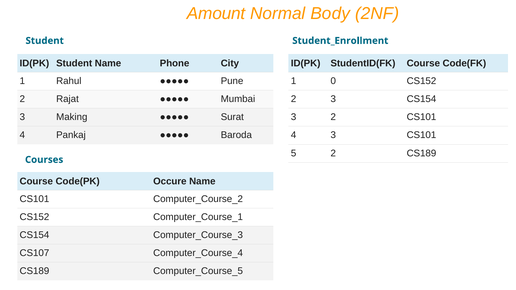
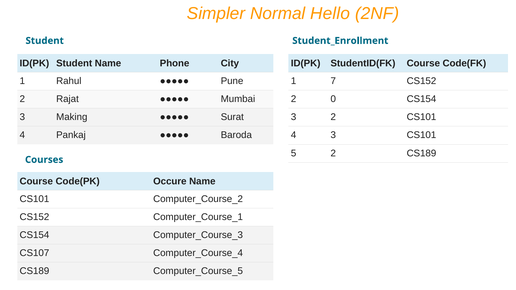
Amount: Amount -> Simpler
Body: Body -> Hello
0: 0 -> 7
2 3: 3 -> 0
